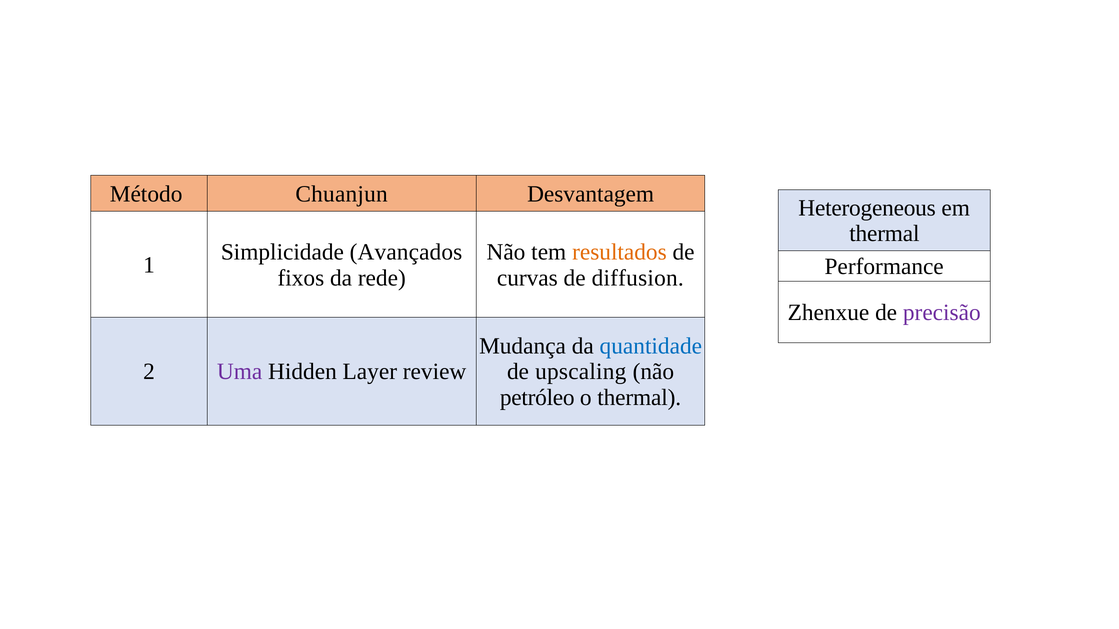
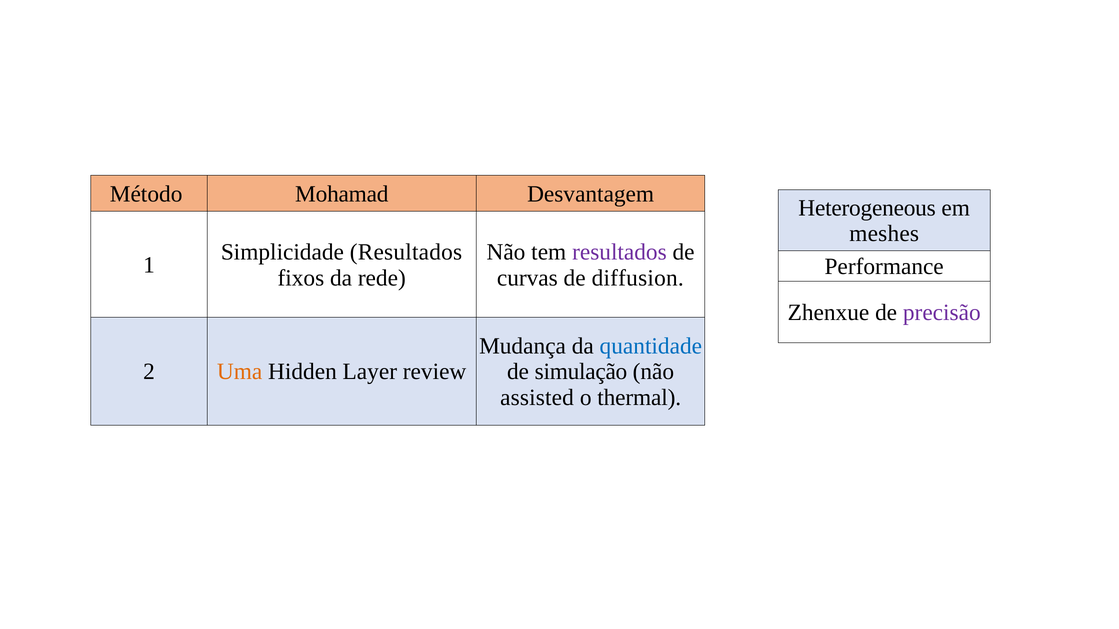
Chuanjun: Chuanjun -> Mohamad
thermal at (884, 234): thermal -> meshes
Simplicidade Avançados: Avançados -> Resultados
resultados at (619, 252) colour: orange -> purple
Uma colour: purple -> orange
upscaling: upscaling -> simulação
petróleo: petróleo -> assisted
